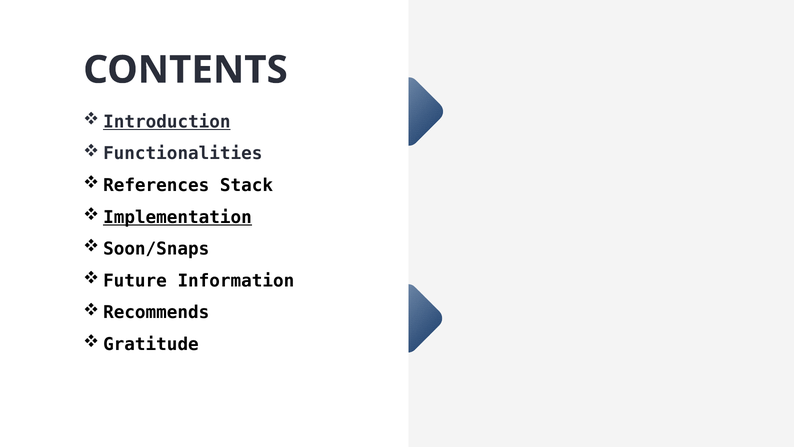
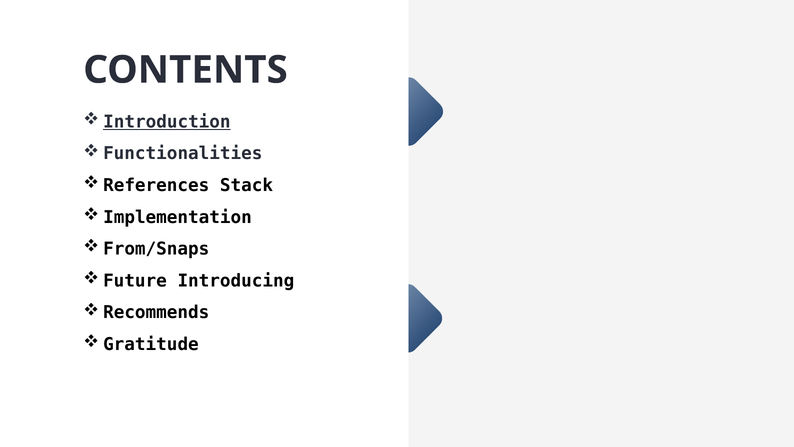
Implementation underline: present -> none
Soon/Snaps: Soon/Snaps -> From/Snaps
Information: Information -> Introducing
